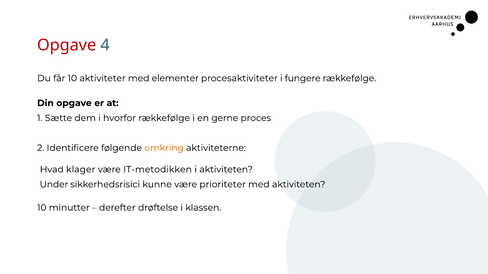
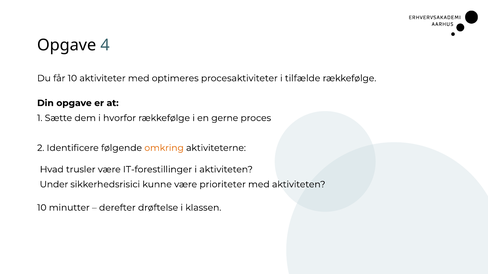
Opgave at (67, 45) colour: red -> black
elementer: elementer -> optimeres
fungere: fungere -> tilfælde
klager: klager -> trusler
IT-metodikken: IT-metodikken -> IT-forestillinger
